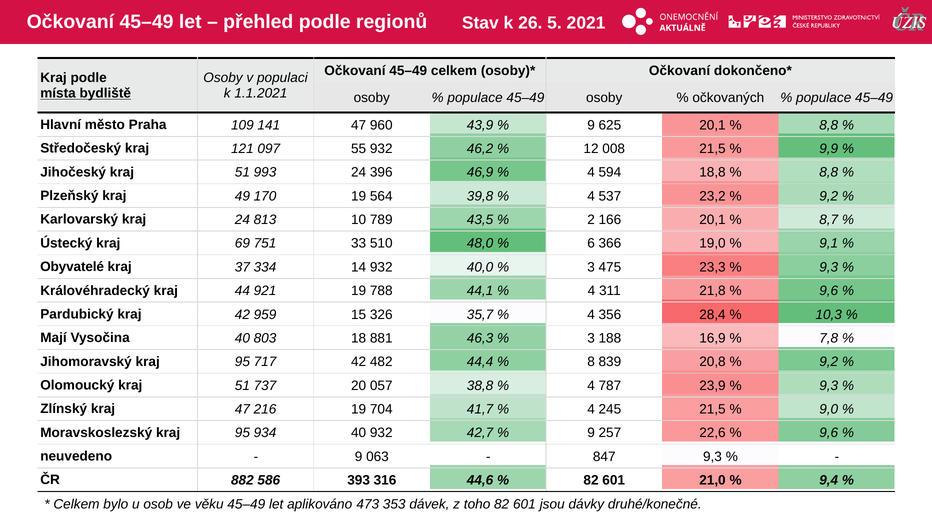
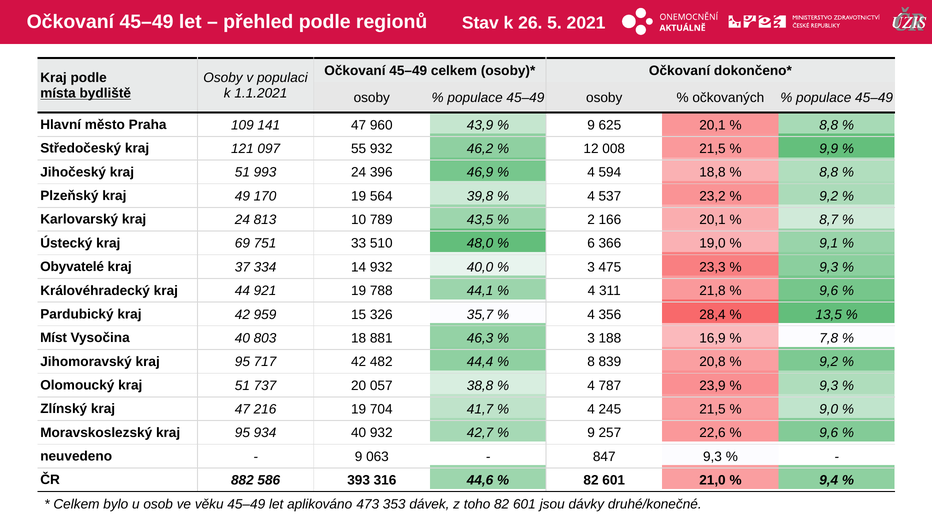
10,3: 10,3 -> 13,5
Mají: Mají -> Míst
